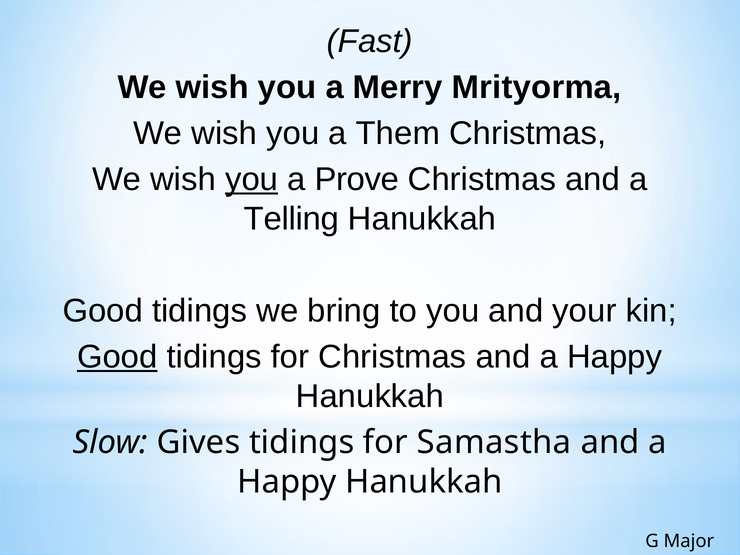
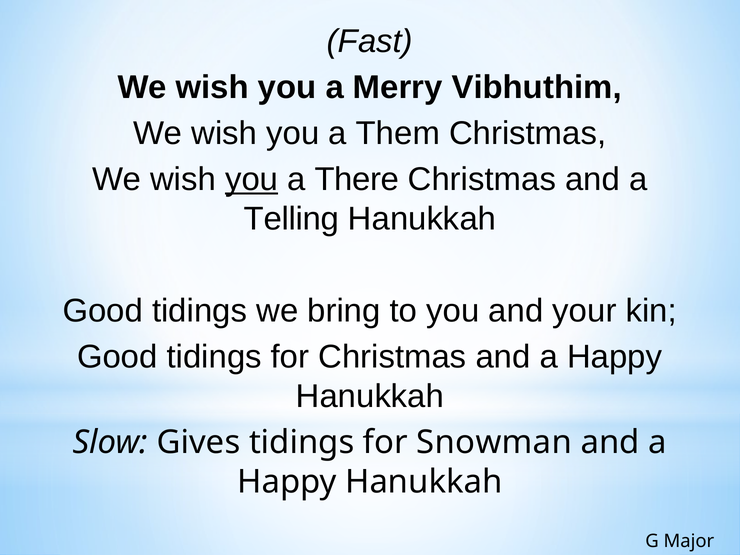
Mrityorma: Mrityorma -> Vibhuthim
Prove: Prove -> There
Good at (117, 357) underline: present -> none
Samastha: Samastha -> Snowman
